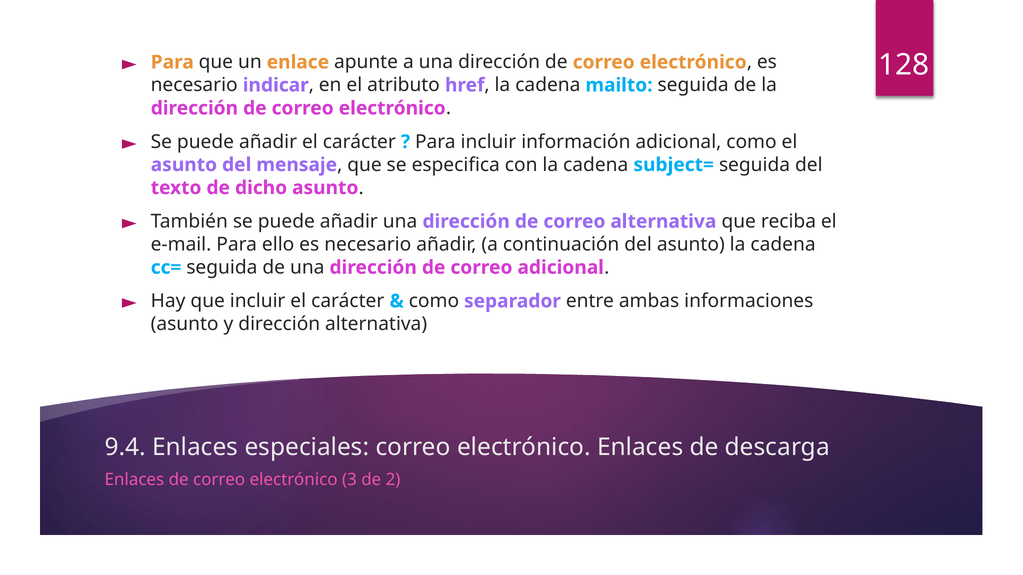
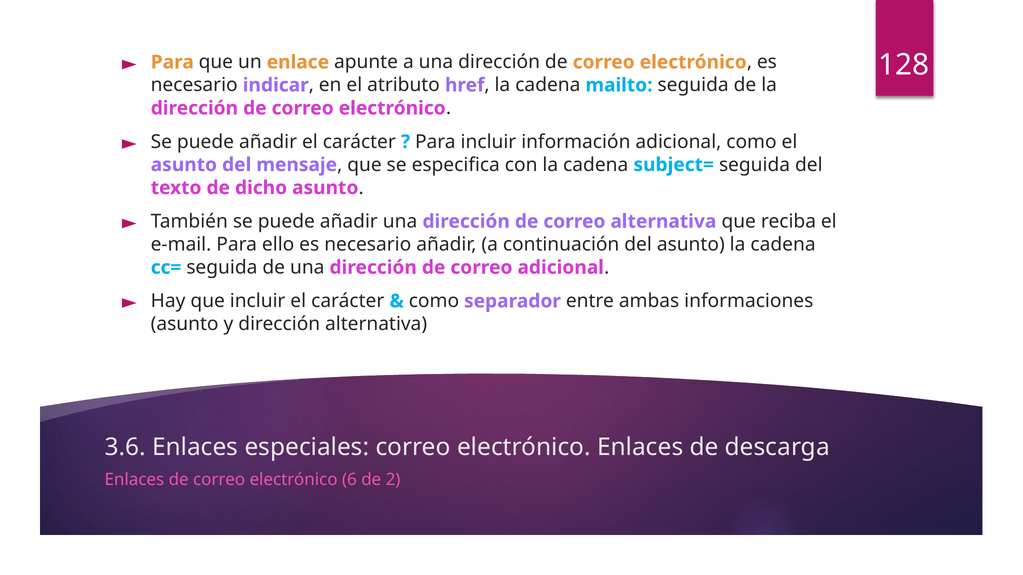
9.4: 9.4 -> 3.6
3: 3 -> 6
